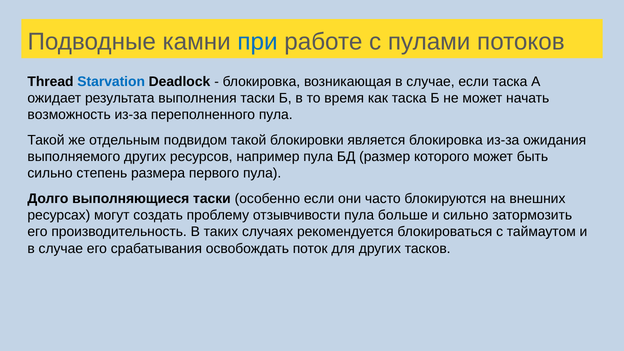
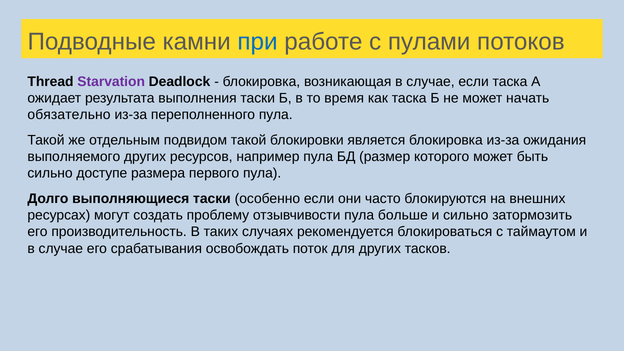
Starvation colour: blue -> purple
возможность: возможность -> обязательно
степень: степень -> доступе
